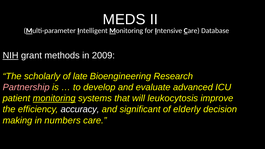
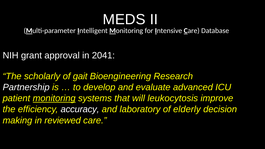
NIH underline: present -> none
methods: methods -> approval
2009: 2009 -> 2041
late: late -> gait
Partnership colour: pink -> white
significant: significant -> laboratory
numbers: numbers -> reviewed
